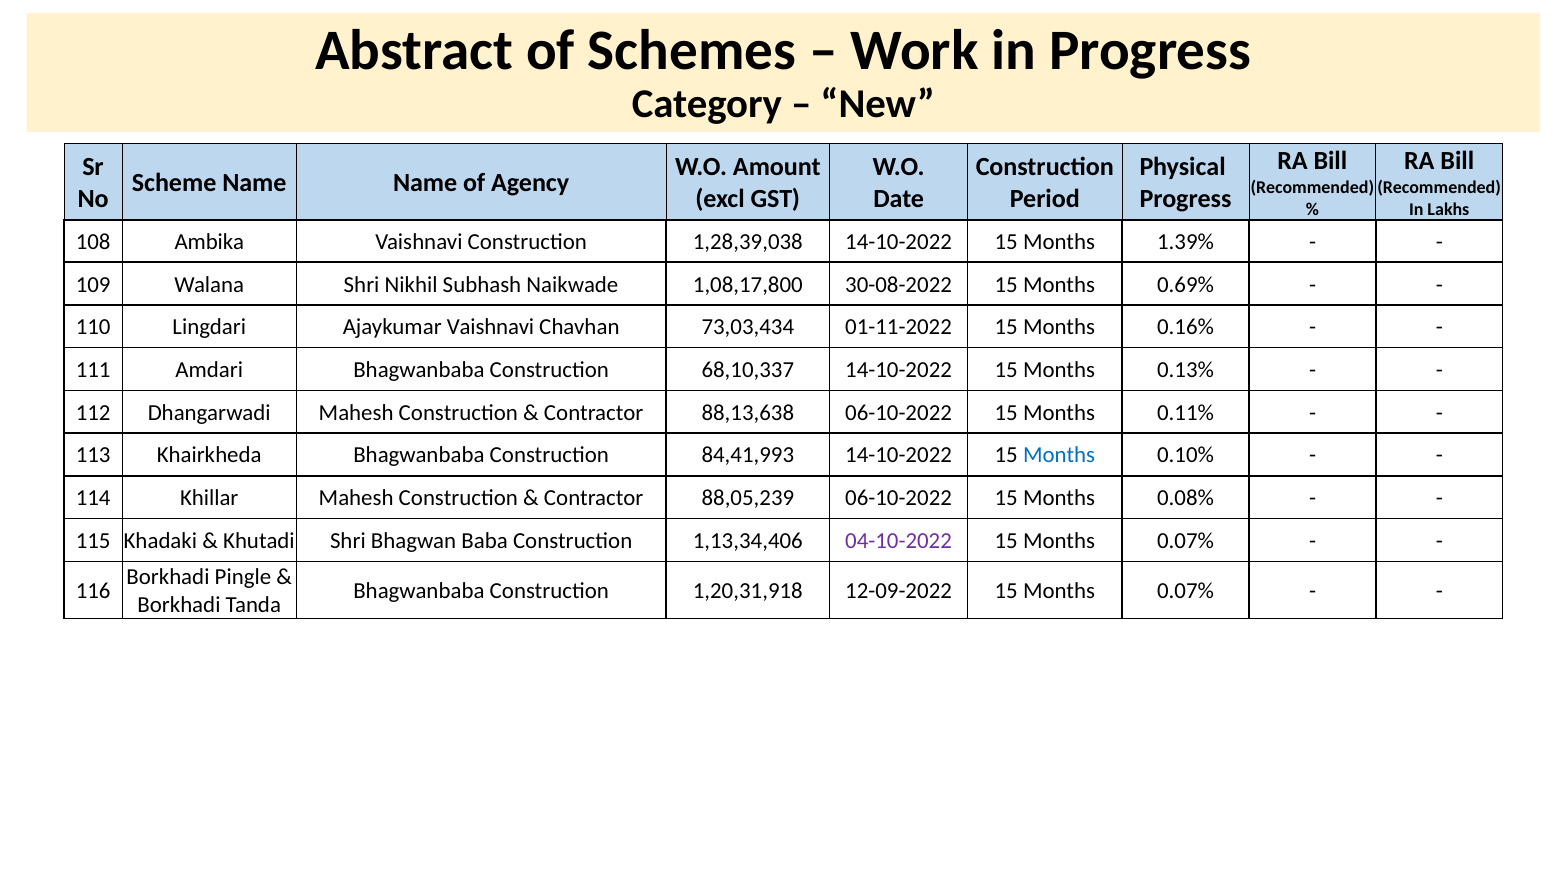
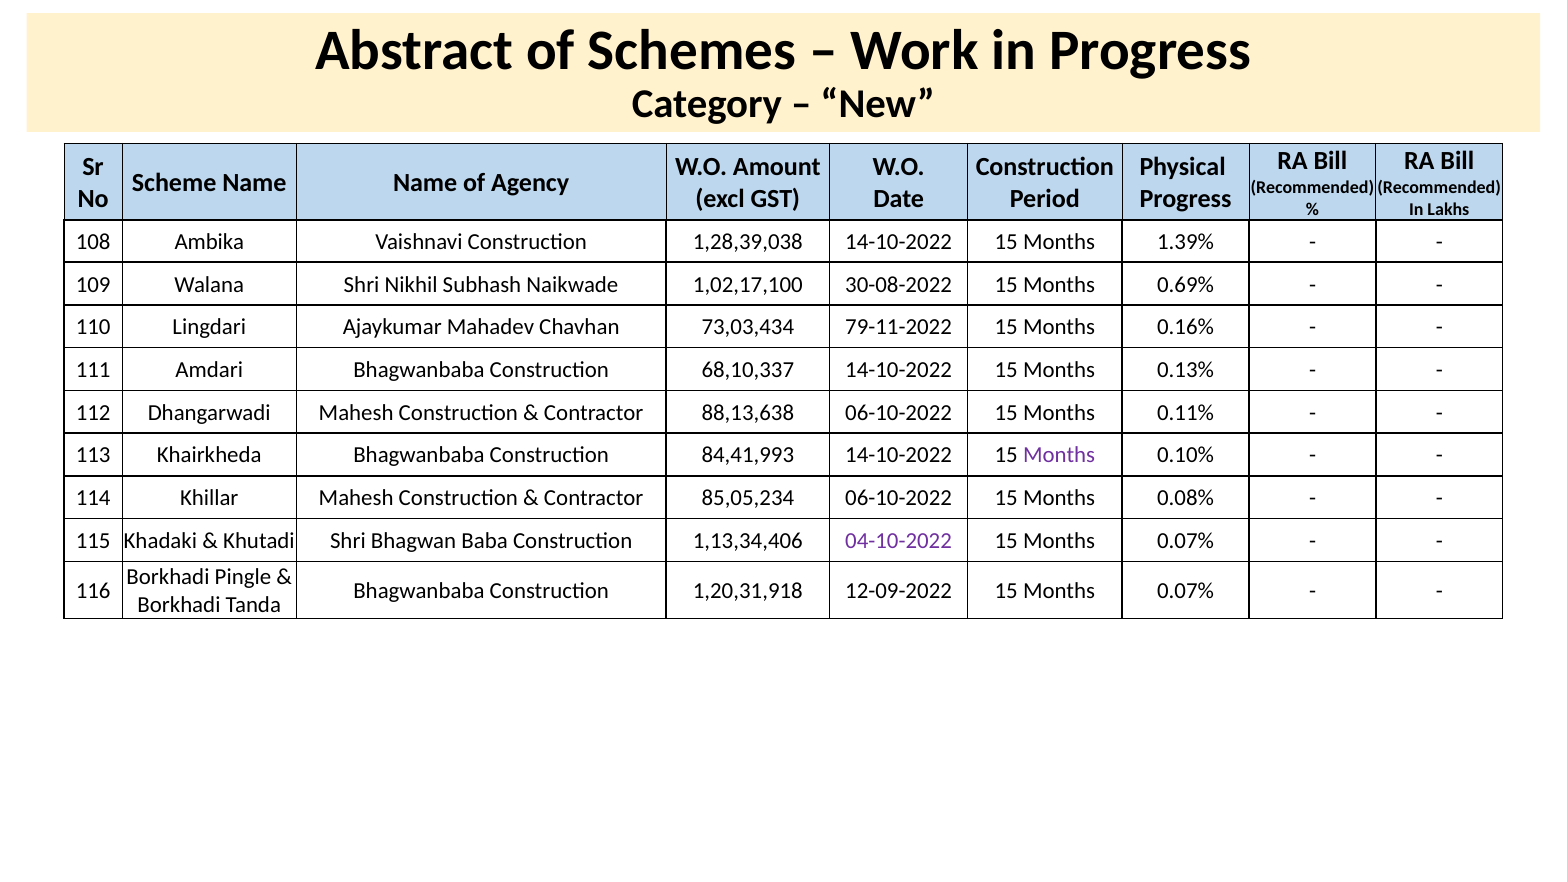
1,08,17,800: 1,08,17,800 -> 1,02,17,100
Ajaykumar Vaishnavi: Vaishnavi -> Mahadev
01-11-2022: 01-11-2022 -> 79-11-2022
Months at (1059, 455) colour: blue -> purple
88,05,239: 88,05,239 -> 85,05,234
